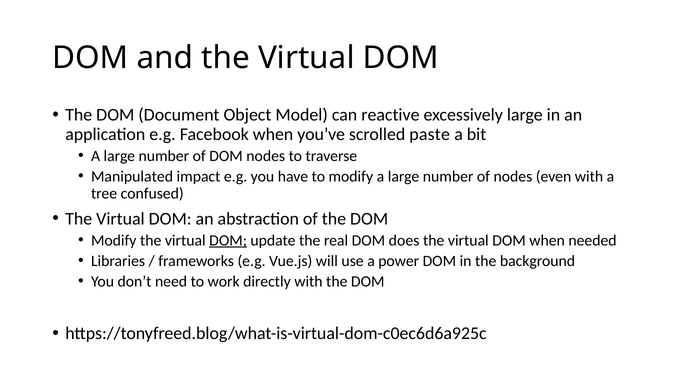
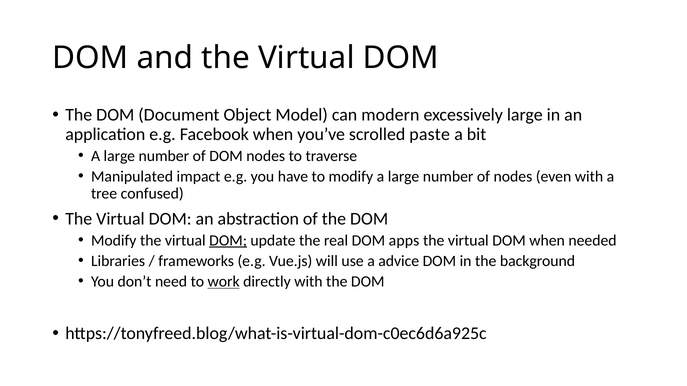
reactive: reactive -> modern
does: does -> apps
power: power -> advice
work underline: none -> present
